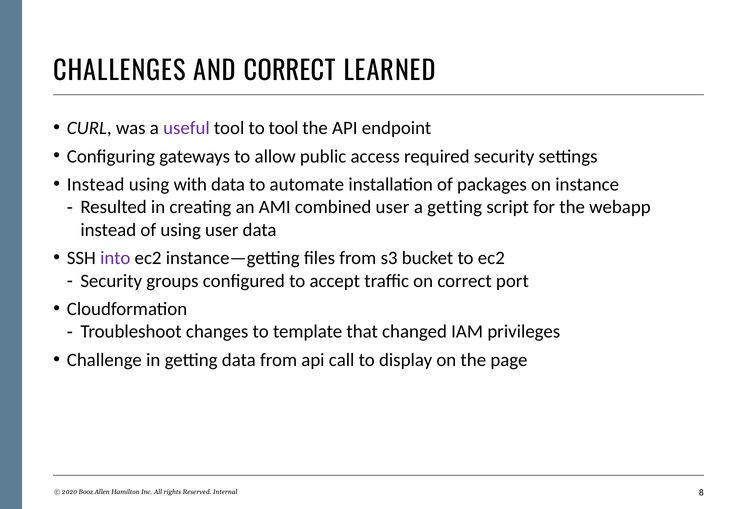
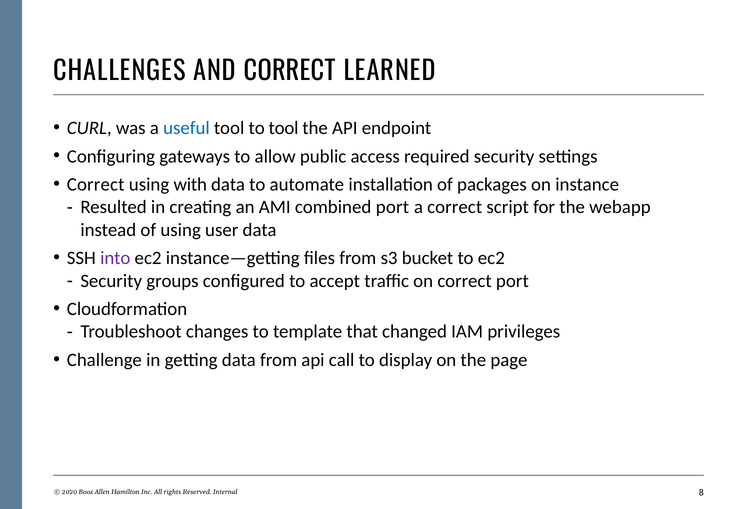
useful colour: purple -> blue
Instead at (96, 185): Instead -> Correct
combined user: user -> port
a getting: getting -> correct
